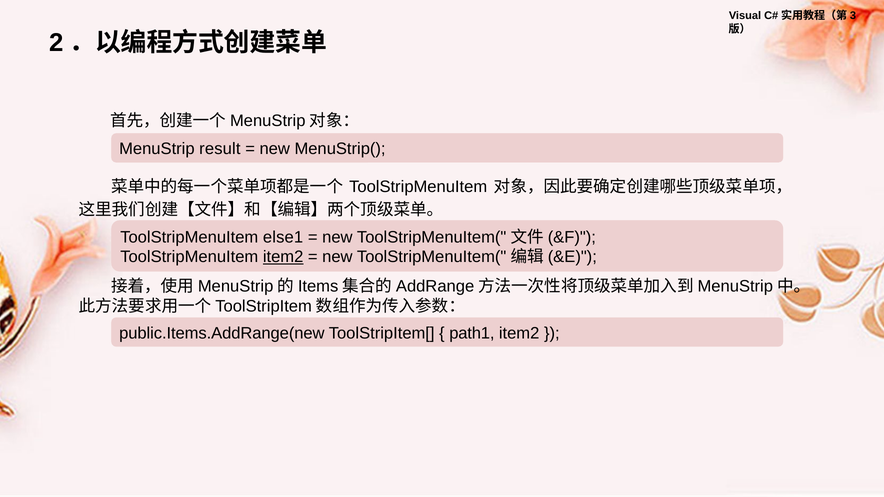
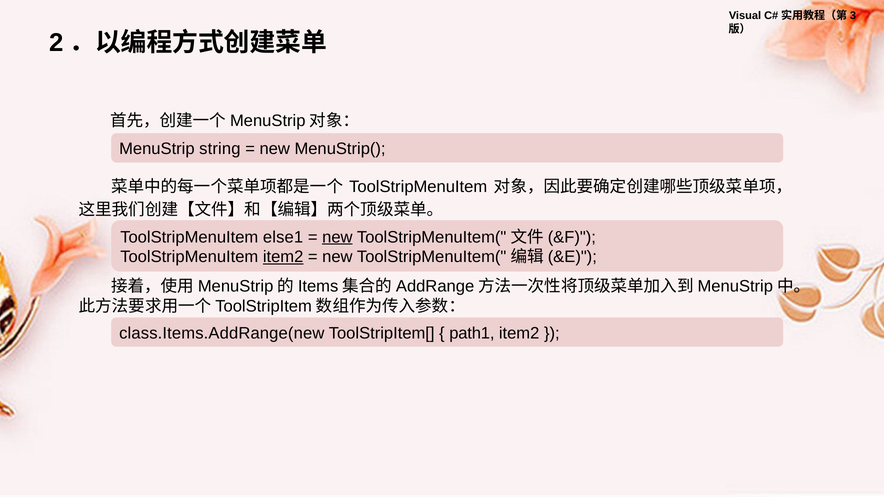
result: result -> string
new at (337, 237) underline: none -> present
public.Items.AddRange(new: public.Items.AddRange(new -> class.Items.AddRange(new
